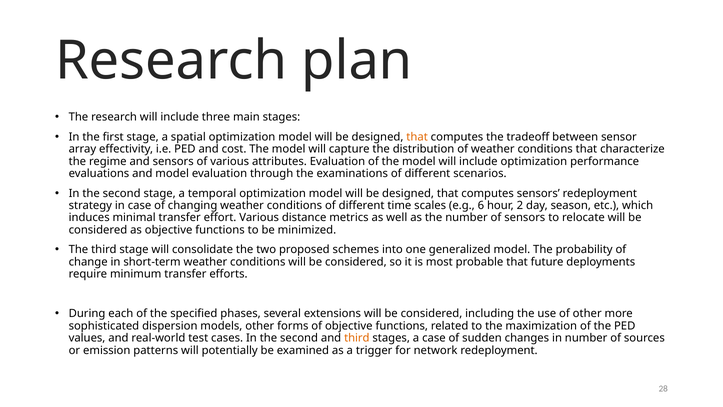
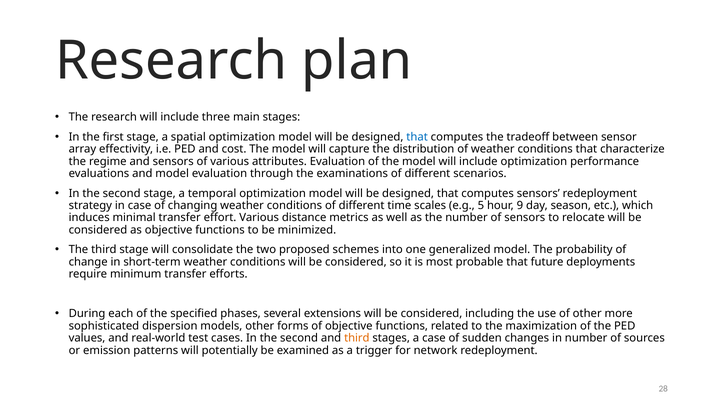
that at (417, 137) colour: orange -> blue
6: 6 -> 5
2: 2 -> 9
